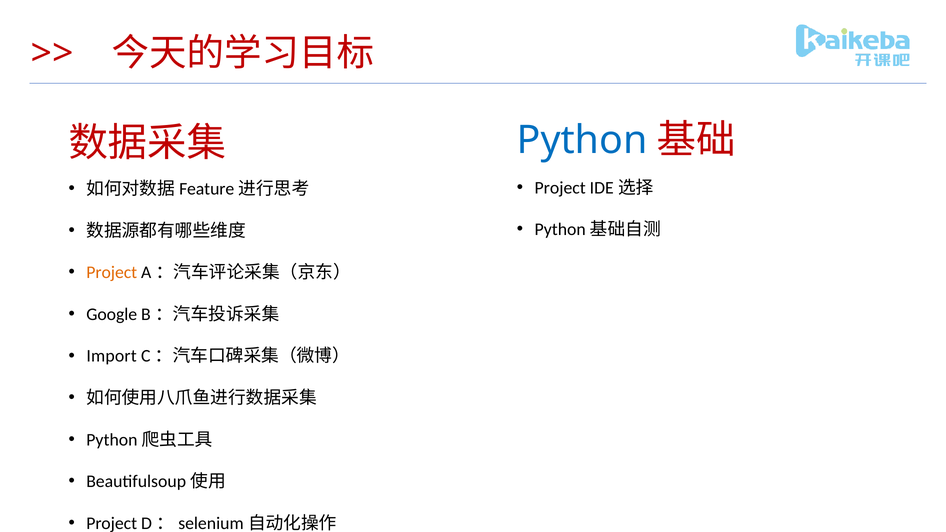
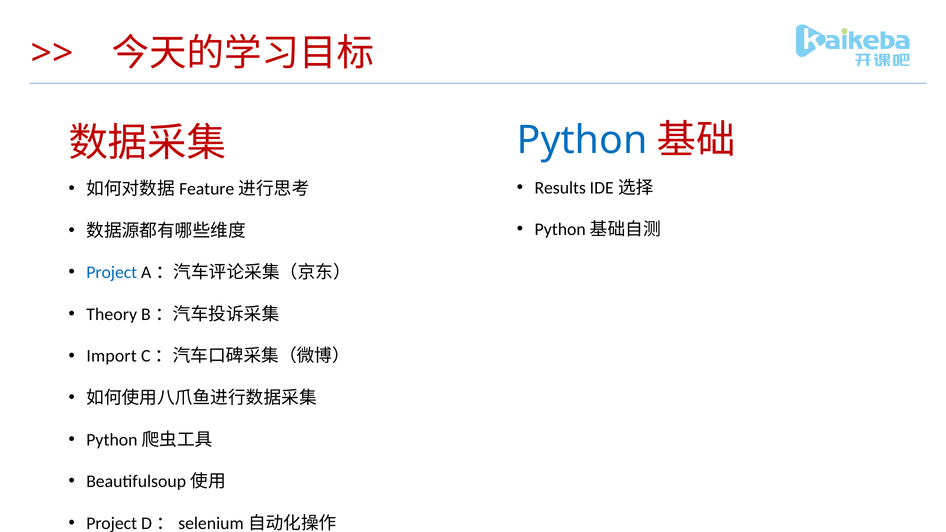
Project at (560, 188): Project -> Results
Project at (112, 273) colour: orange -> blue
Google: Google -> Theory
